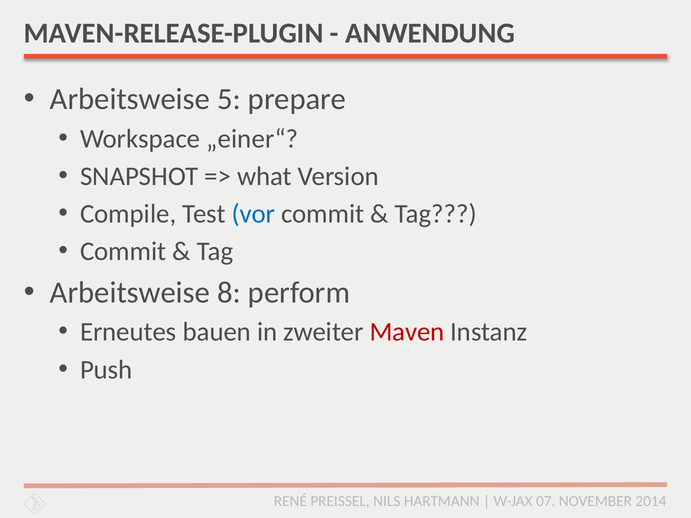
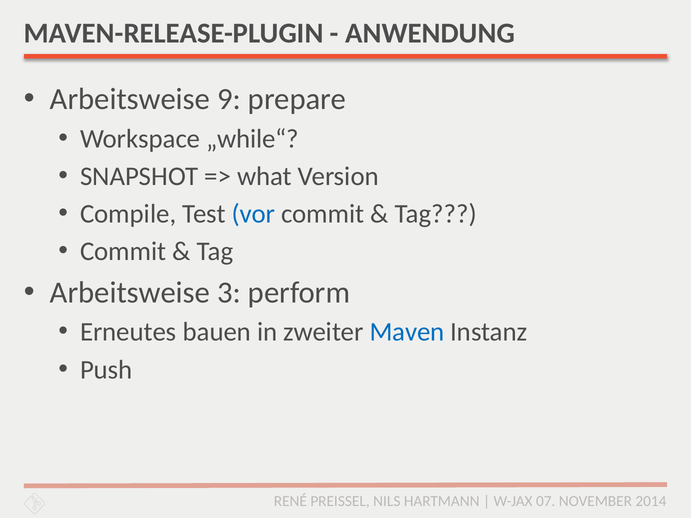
5: 5 -> 9
„einer“: „einer“ -> „while“
8: 8 -> 3
Maven colour: red -> blue
